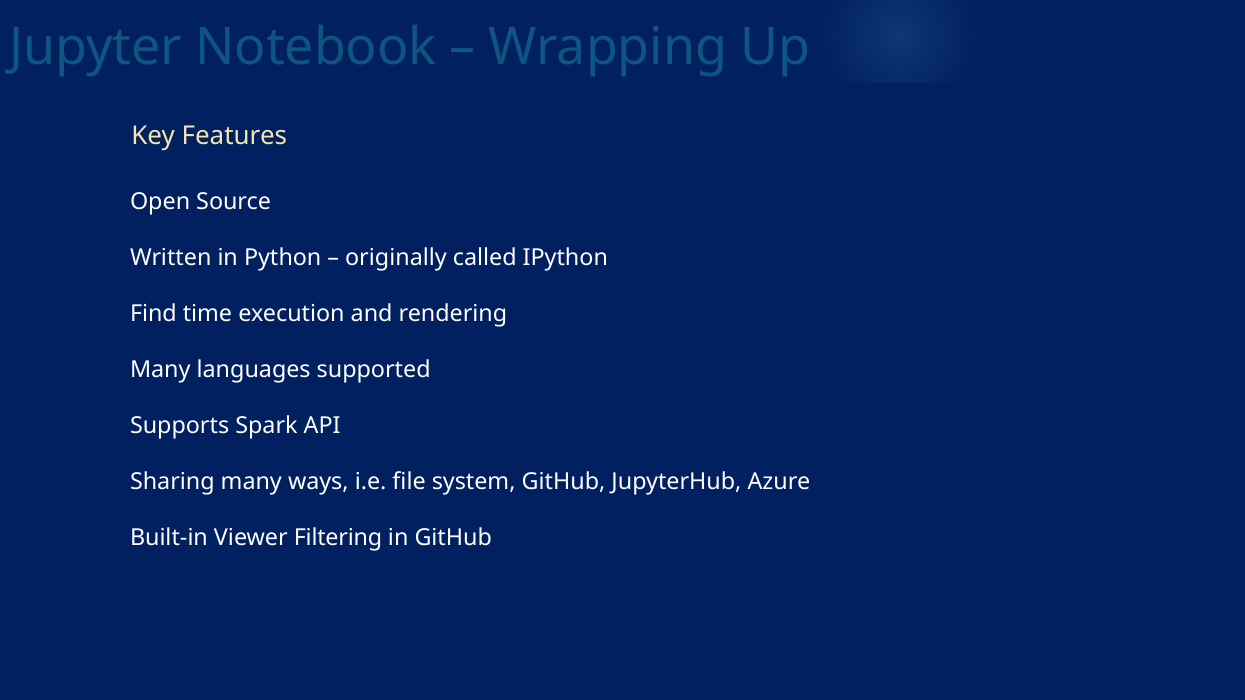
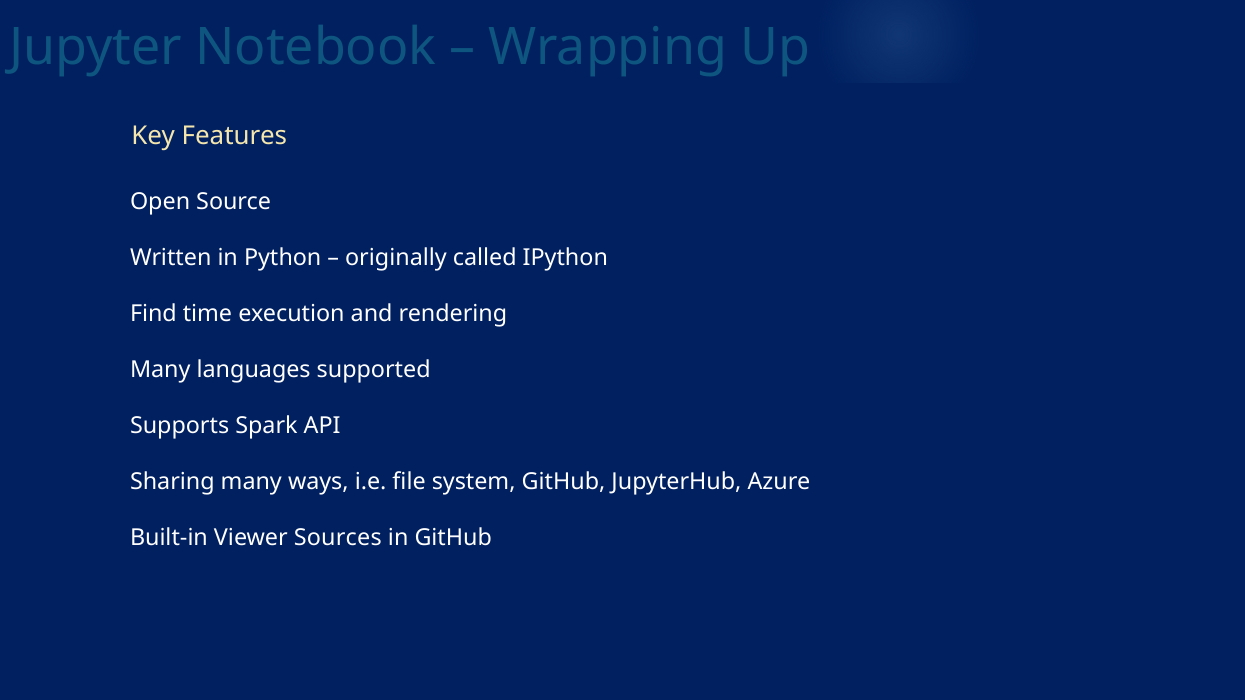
Filtering: Filtering -> Sources
